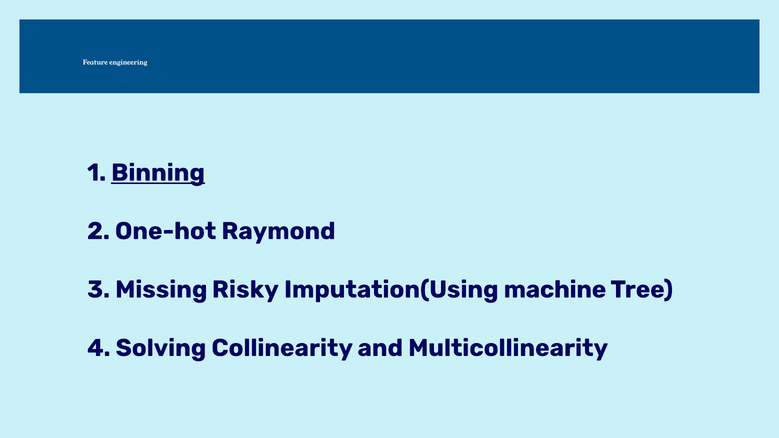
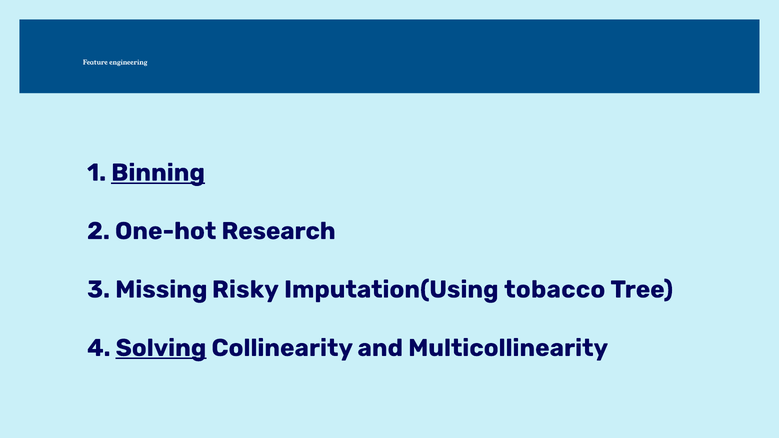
Raymond: Raymond -> Research
machine: machine -> tobacco
Solving underline: none -> present
